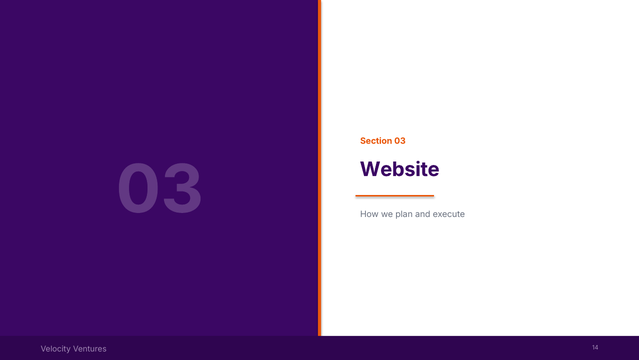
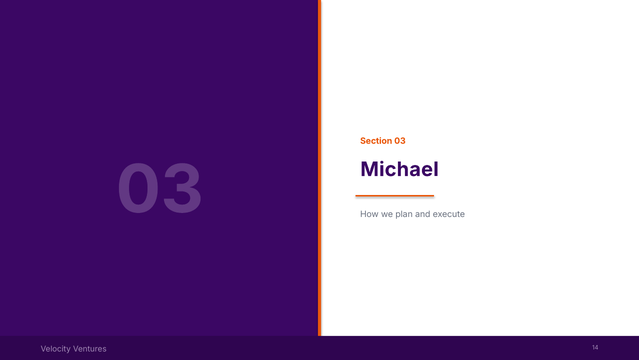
Website: Website -> Michael
